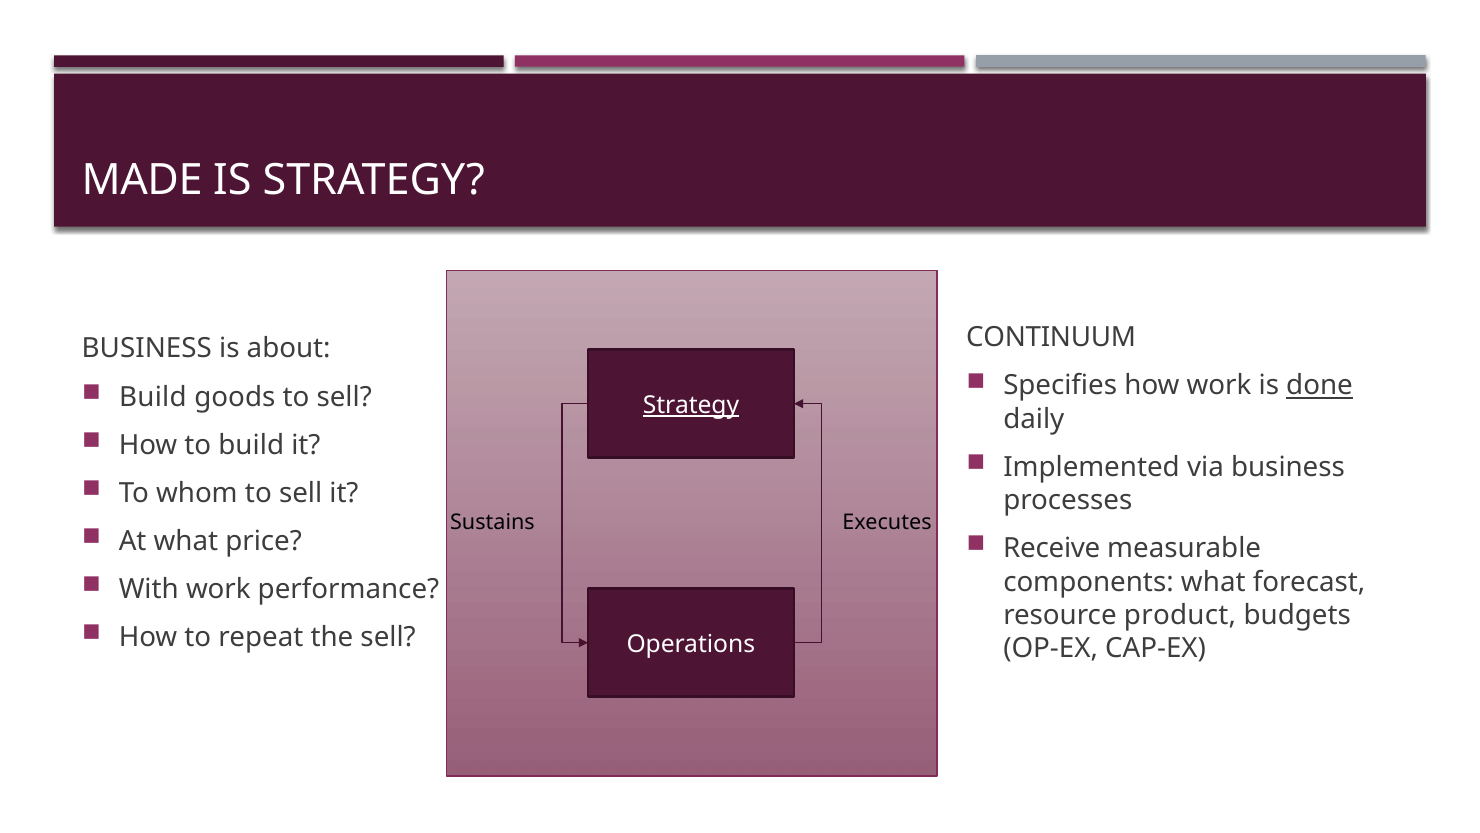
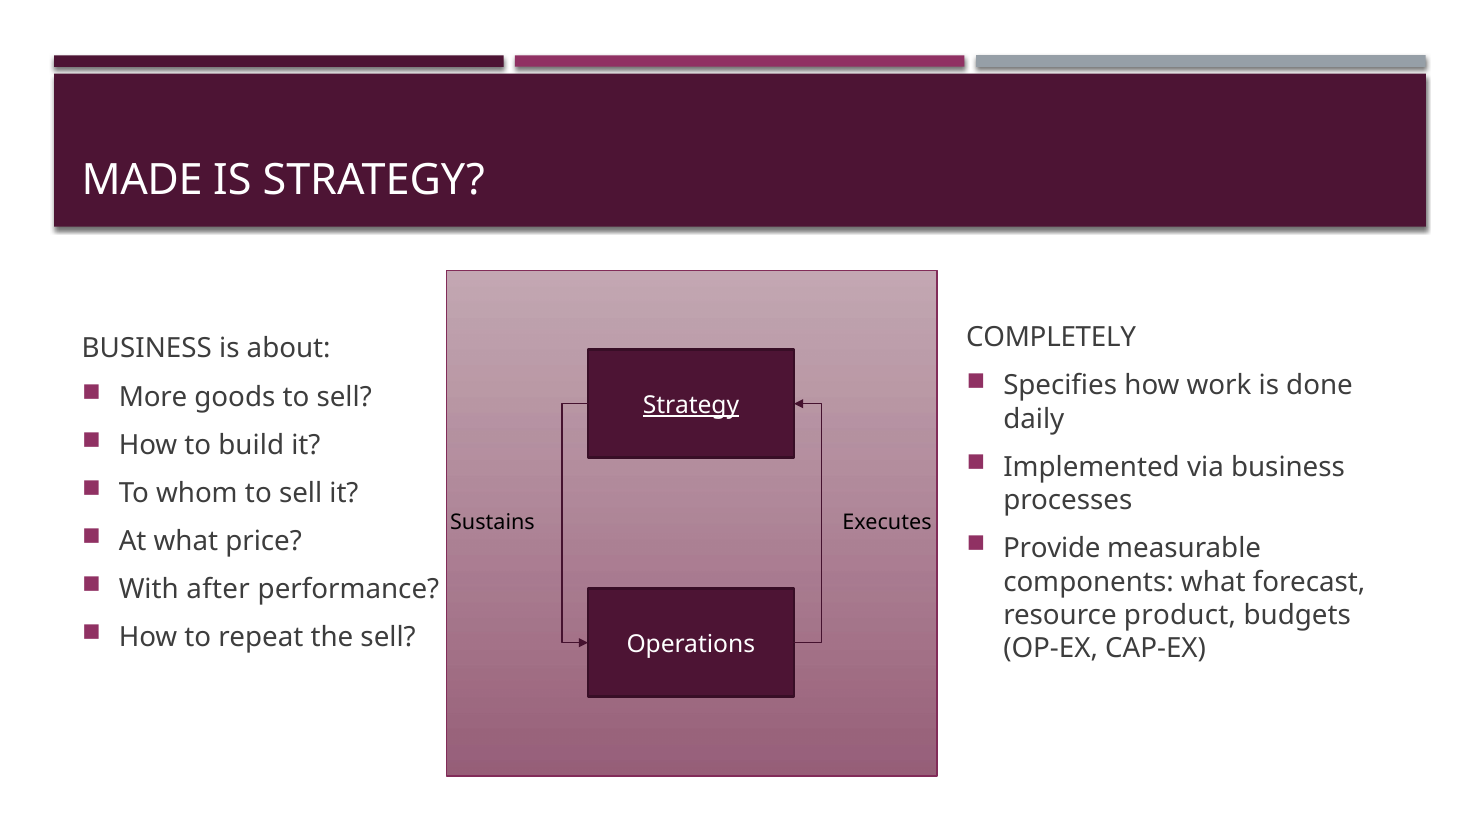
CONTINUUM: CONTINUUM -> COMPLETELY
done underline: present -> none
Build at (153, 397): Build -> More
Receive: Receive -> Provide
With work: work -> after
